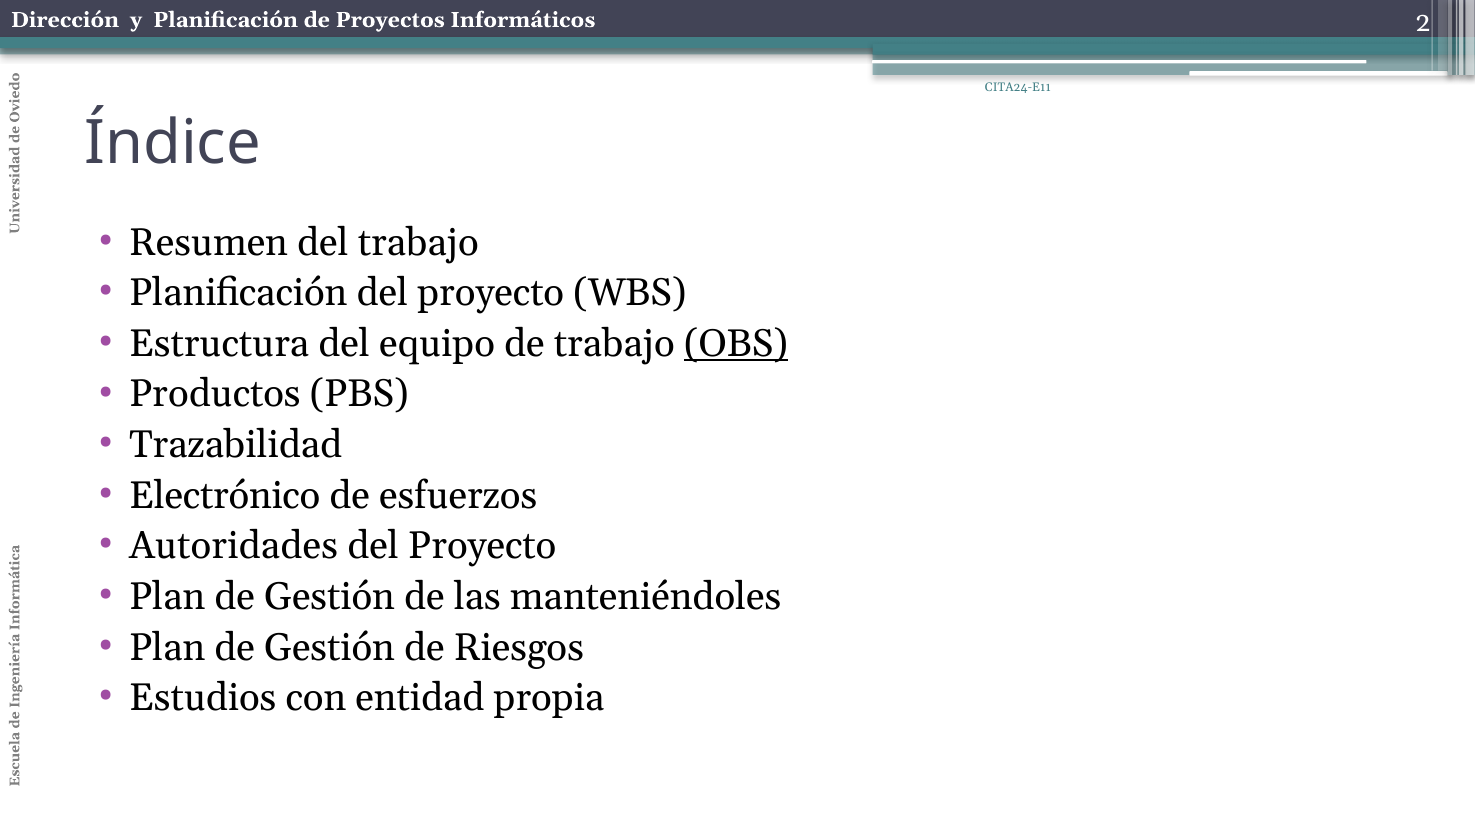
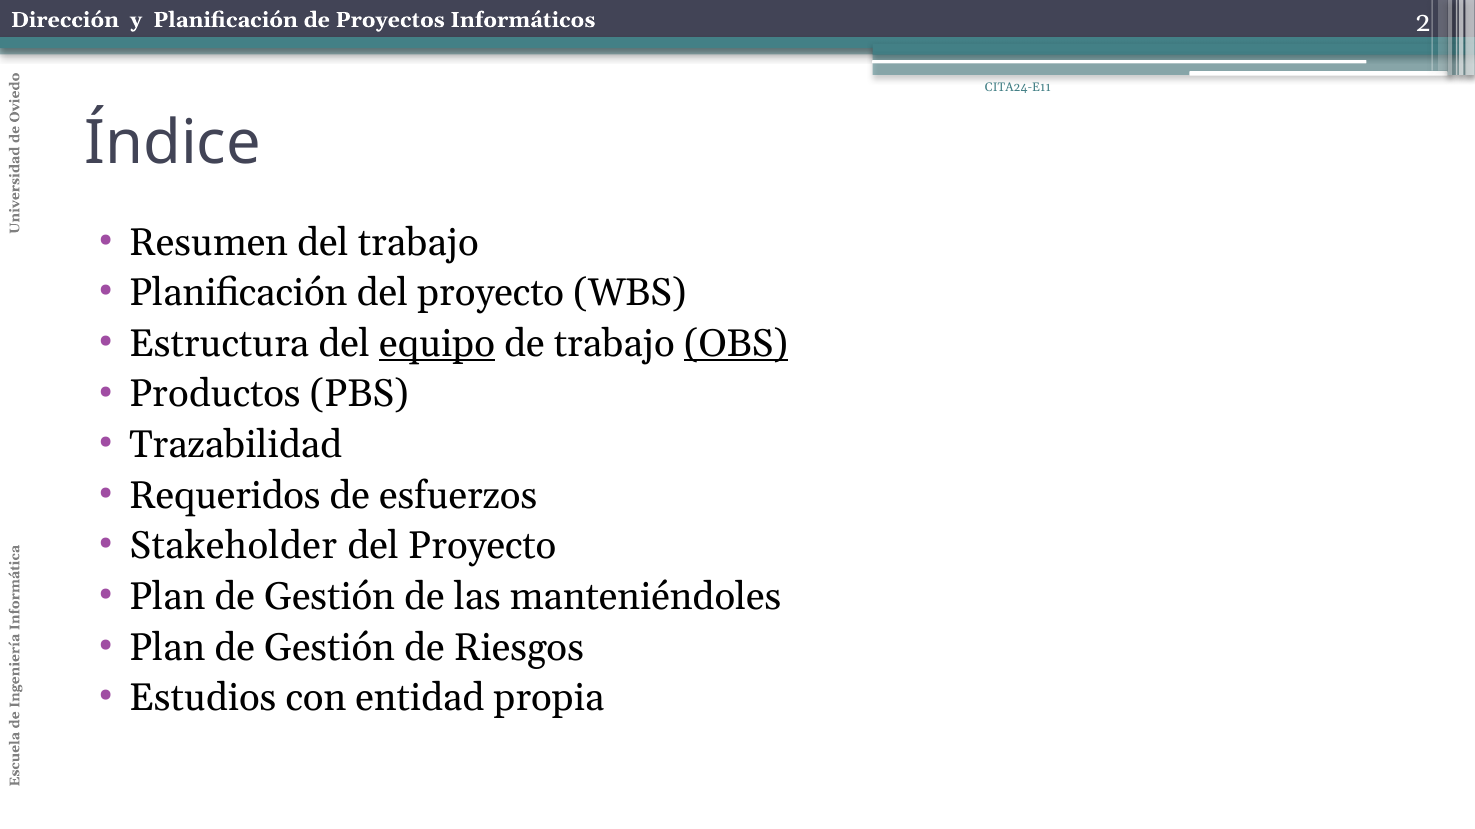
equipo underline: none -> present
Electrónico: Electrónico -> Requeridos
Autoridades: Autoridades -> Stakeholder
